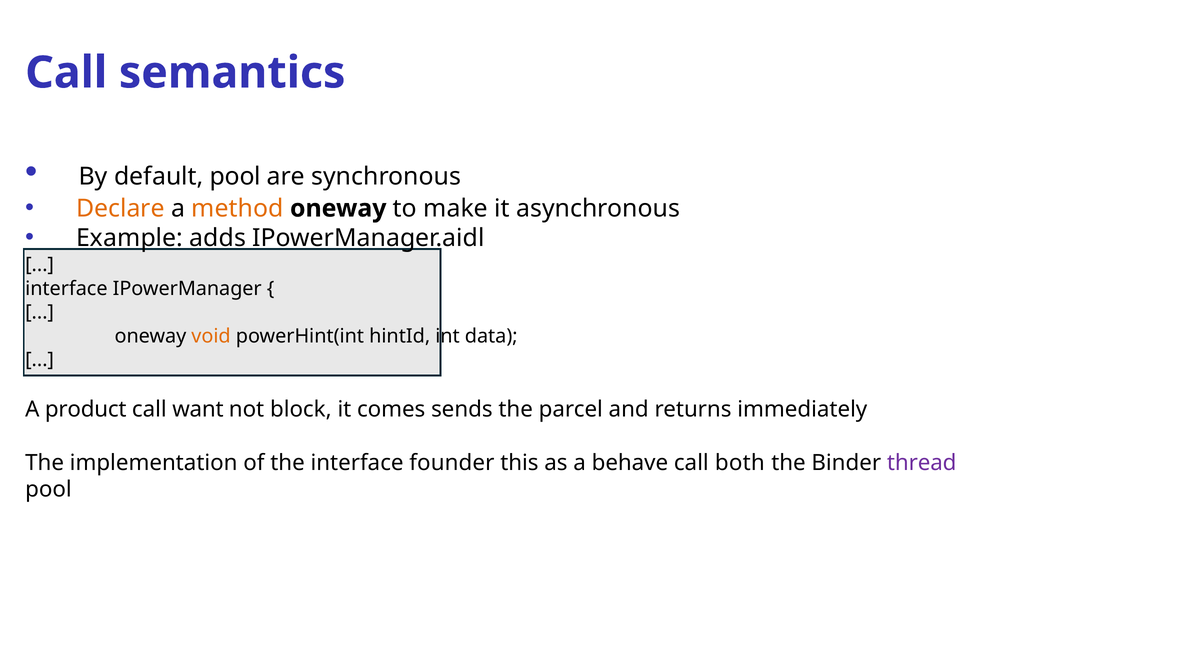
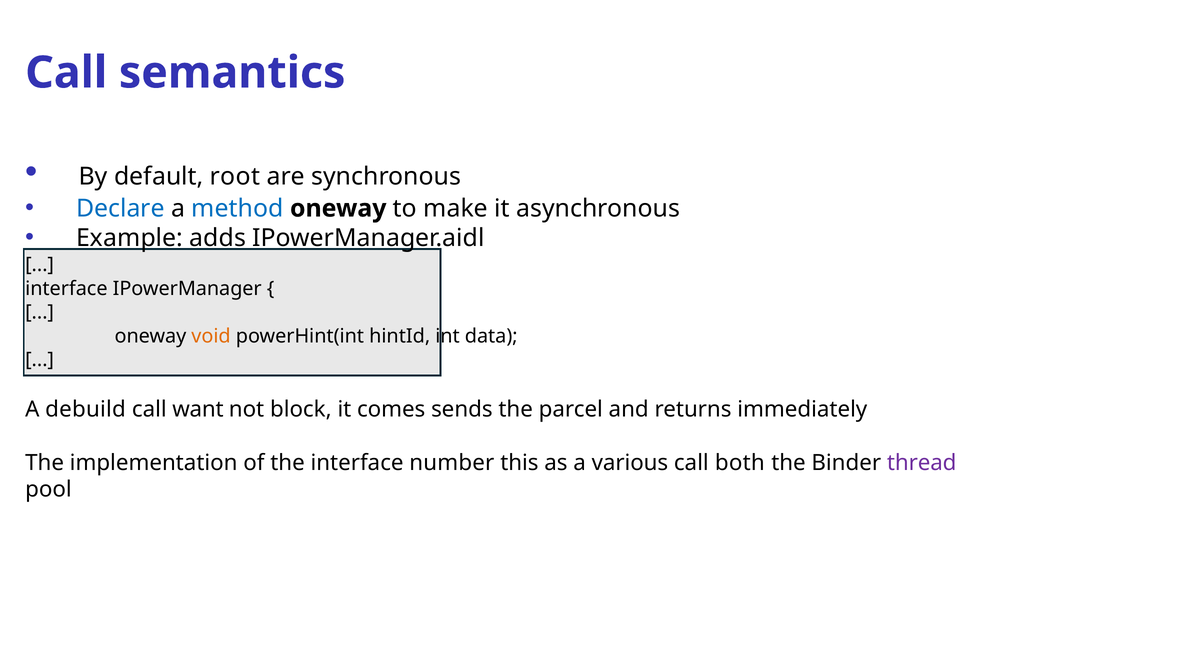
default pool: pool -> root
Declare colour: orange -> blue
method colour: orange -> blue
product: product -> debuild
founder: founder -> number
behave: behave -> various
